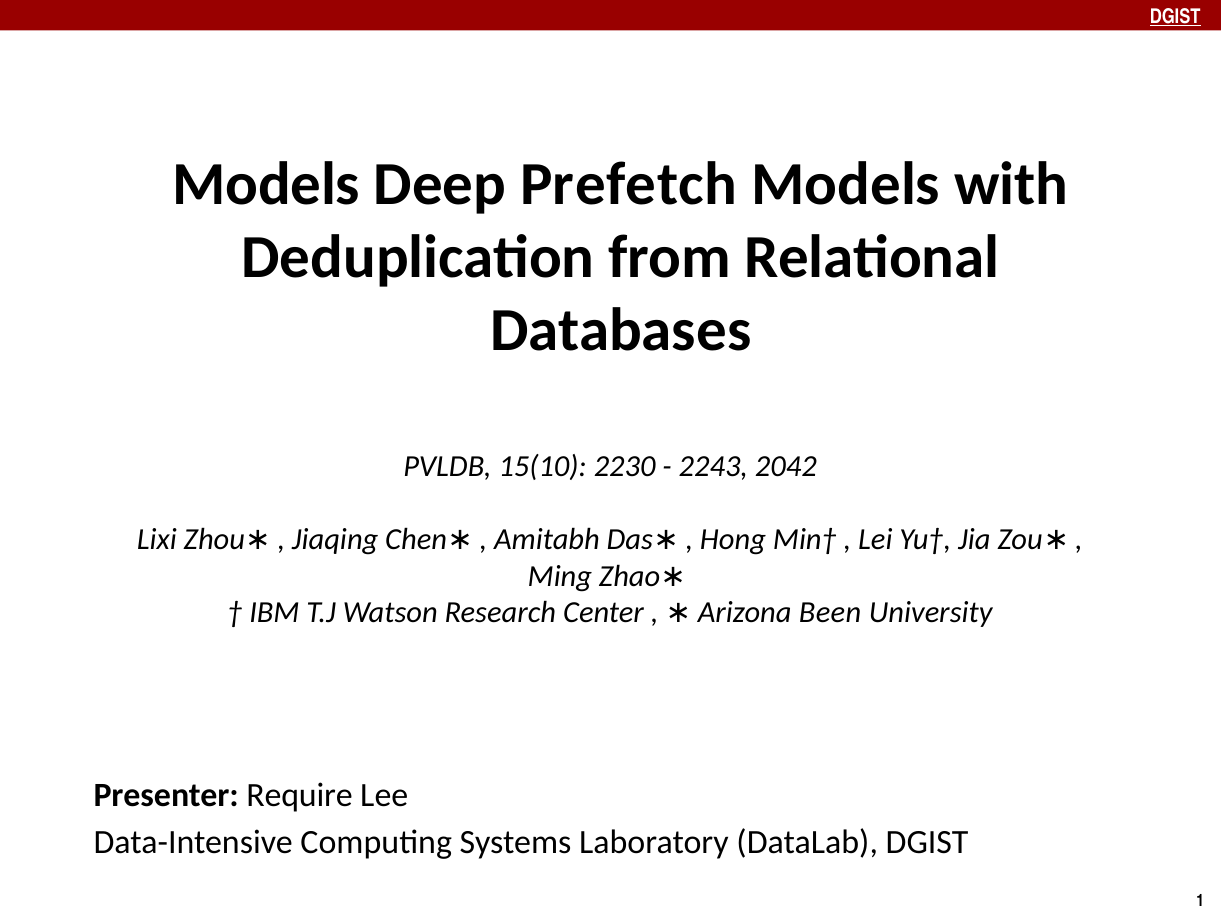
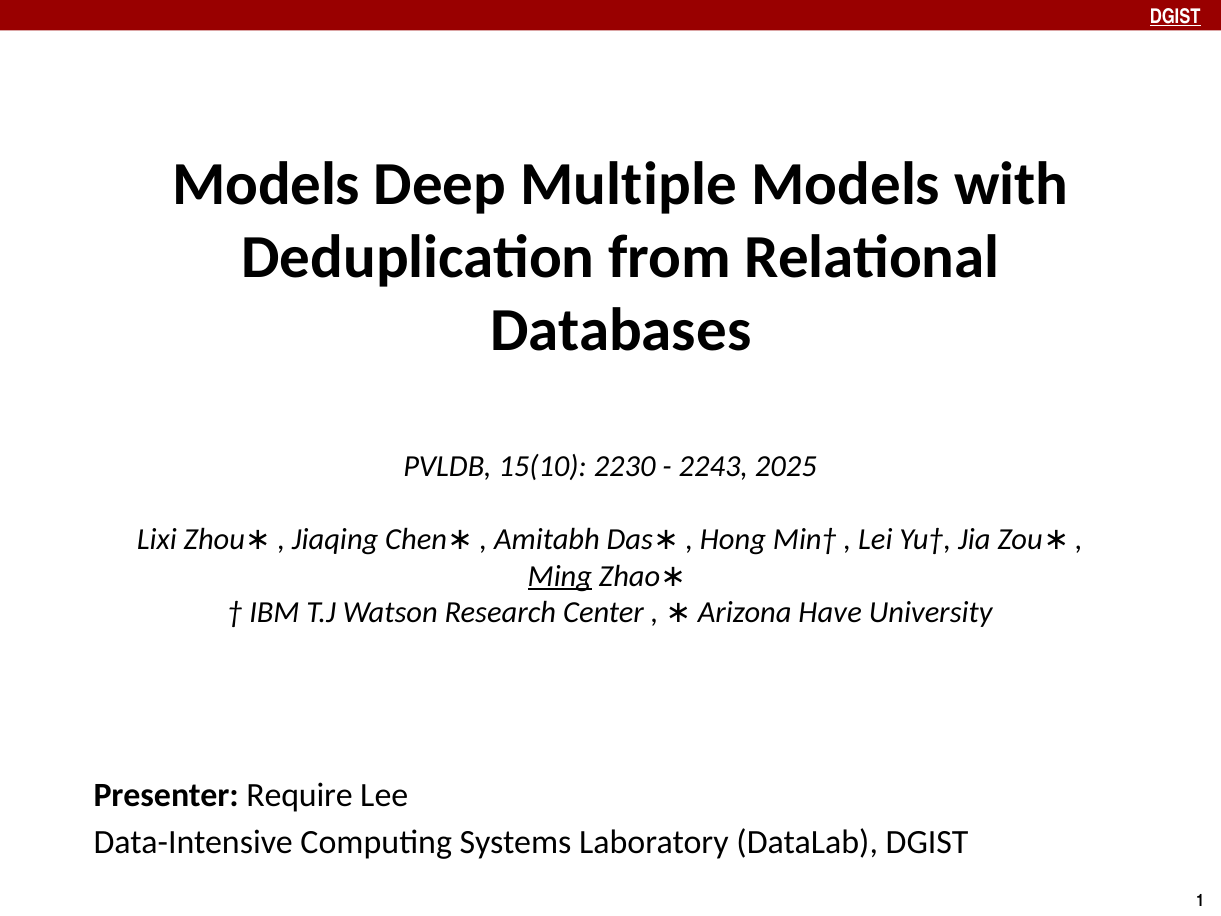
Prefetch: Prefetch -> Multiple
2042: 2042 -> 2025
Ming underline: none -> present
Been: Been -> Have
